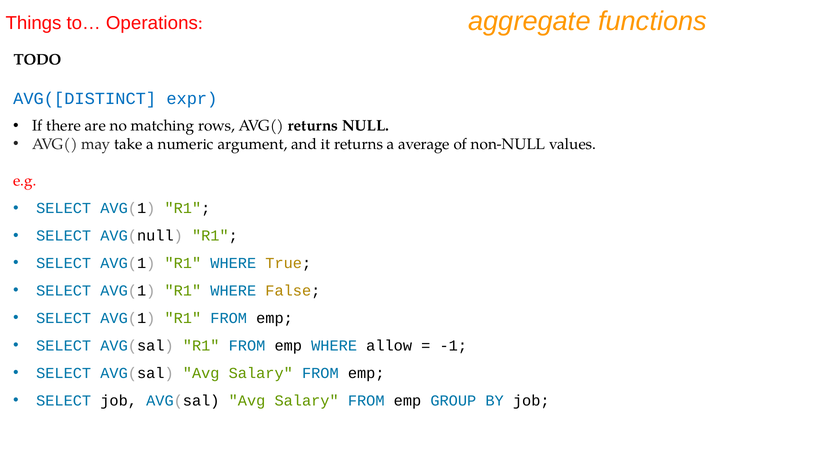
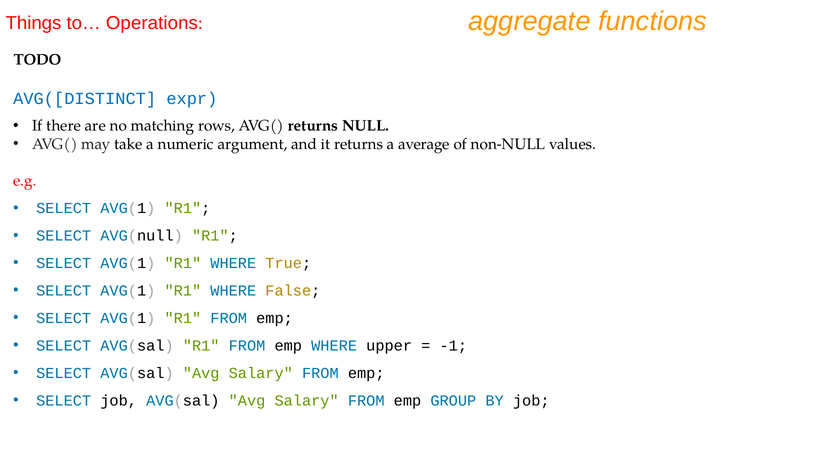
allow: allow -> upper
